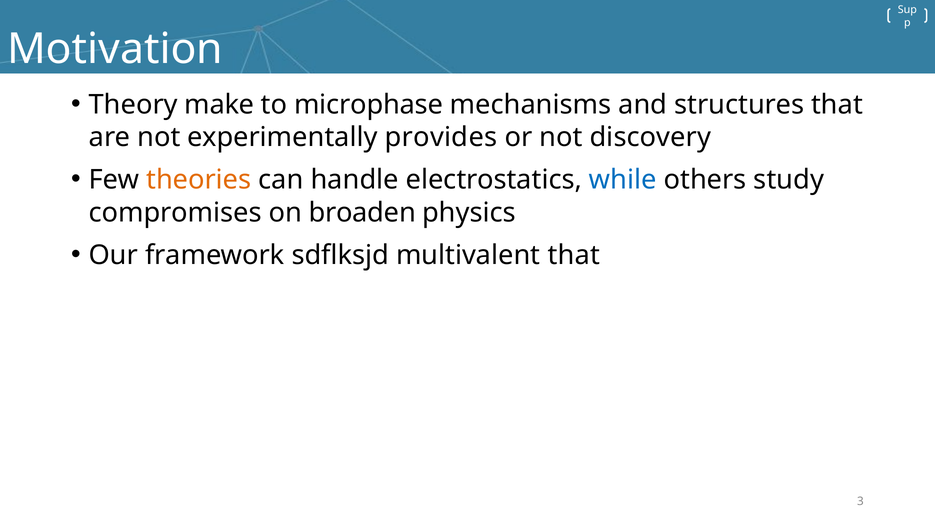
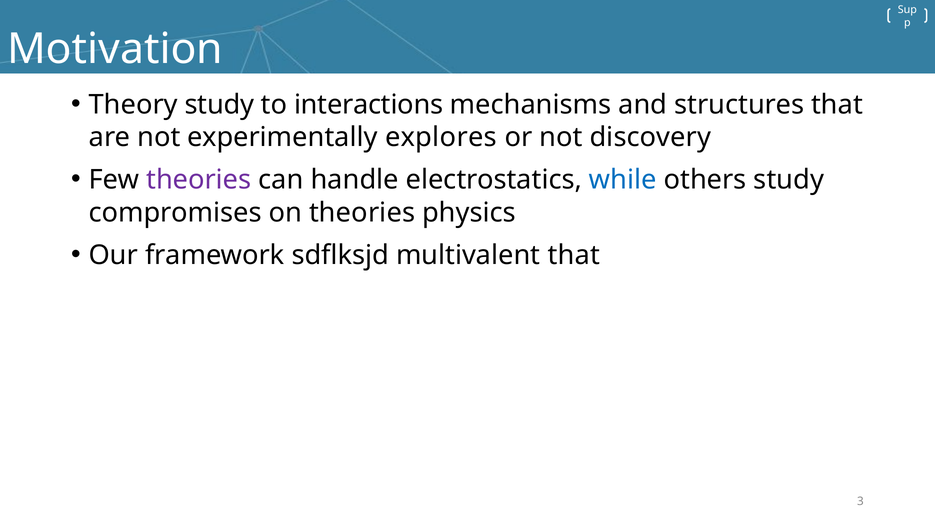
Theory make: make -> study
microphase: microphase -> interactions
provides: provides -> explores
theories at (199, 180) colour: orange -> purple
on broaden: broaden -> theories
